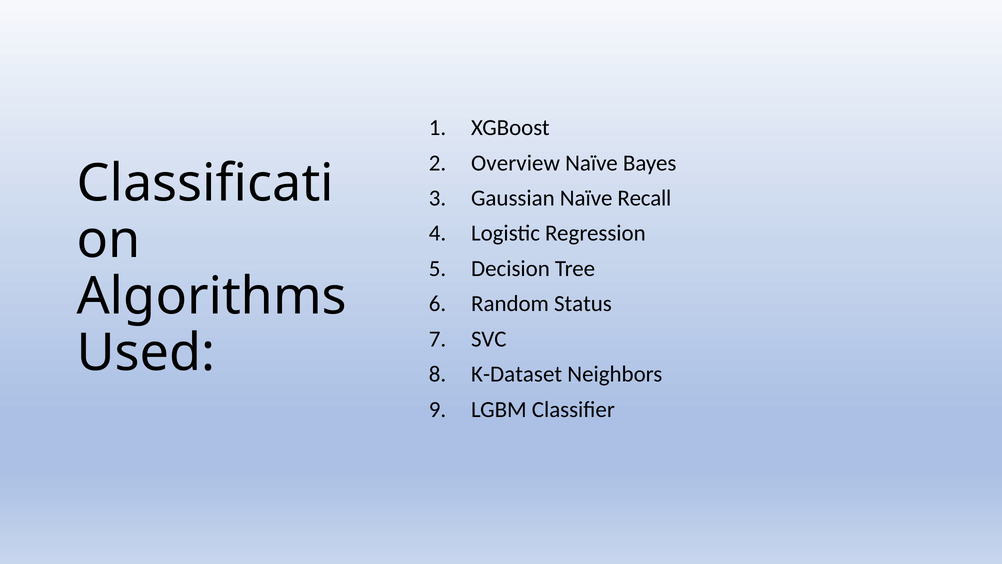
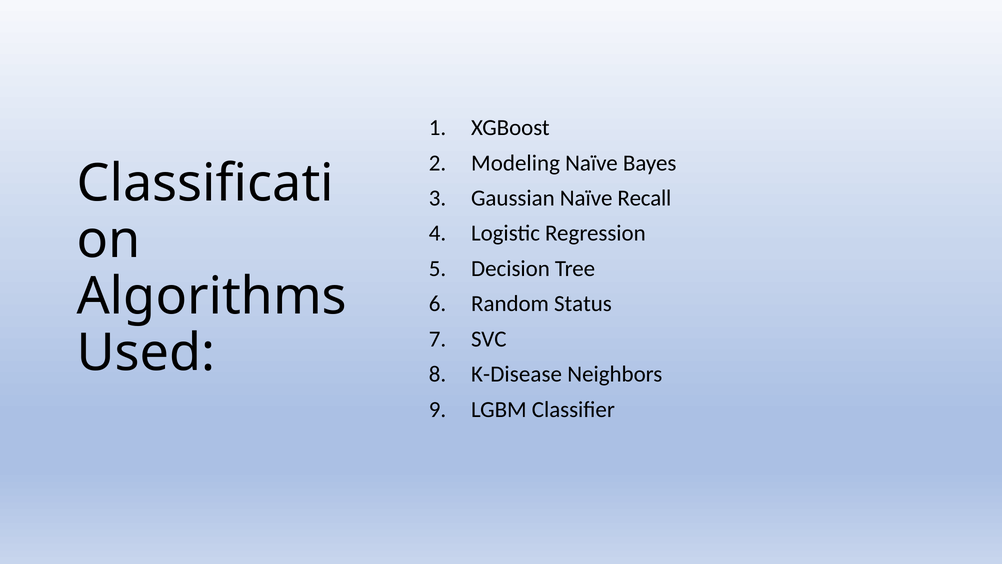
Overview: Overview -> Modeling
K-Dataset: K-Dataset -> K-Disease
